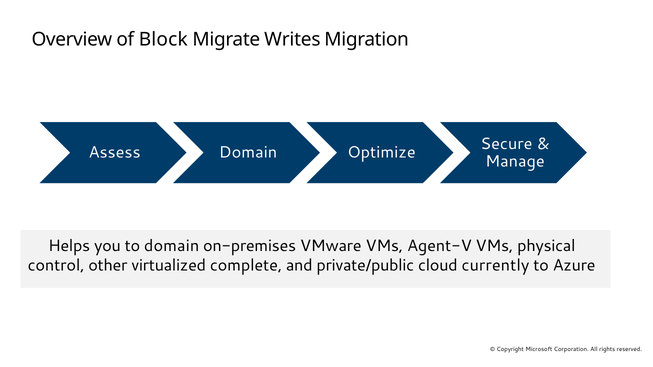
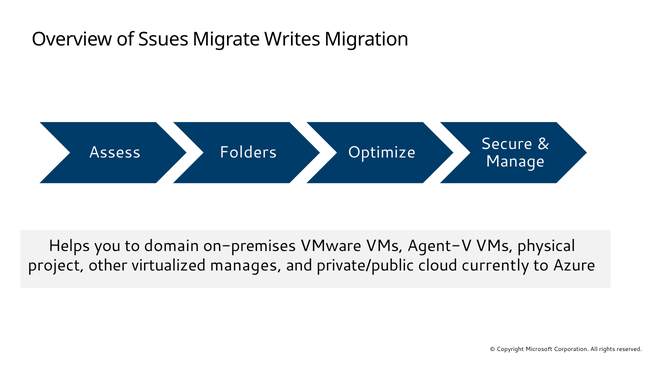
Block: Block -> Ssues
Domain at (248, 153): Domain -> Folders
control: control -> project
complete: complete -> manages
